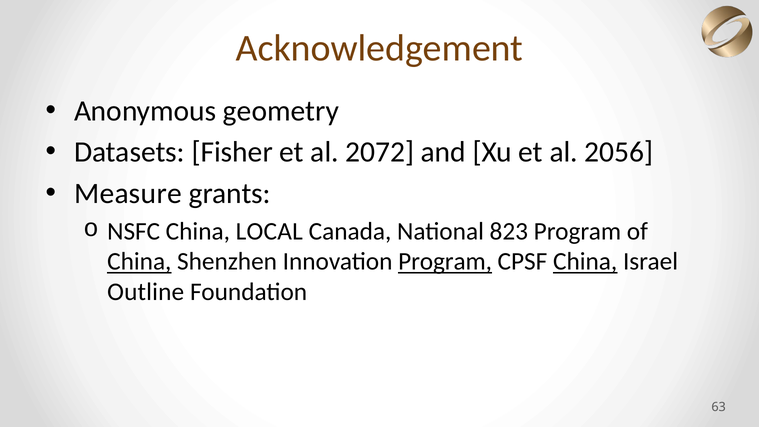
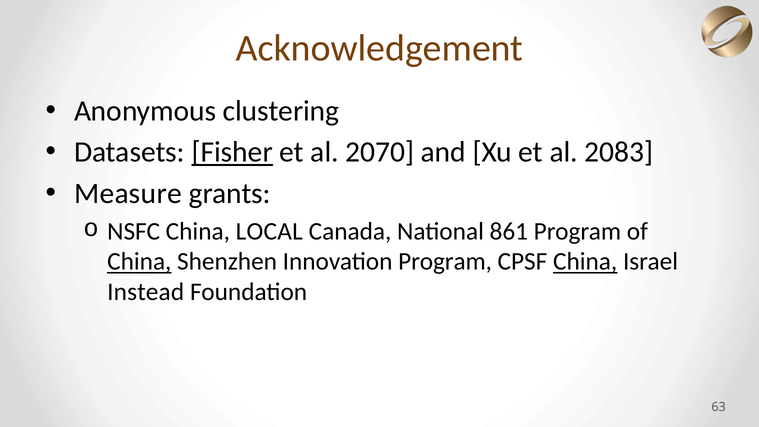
geometry: geometry -> clustering
Fisher underline: none -> present
2072: 2072 -> 2070
2056: 2056 -> 2083
823: 823 -> 861
Program at (445, 262) underline: present -> none
Outline: Outline -> Instead
